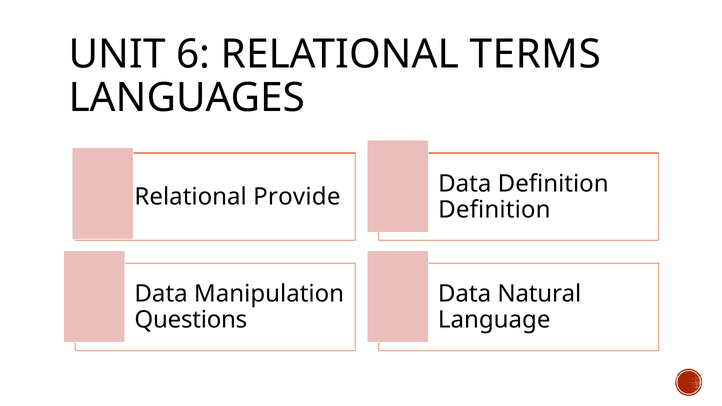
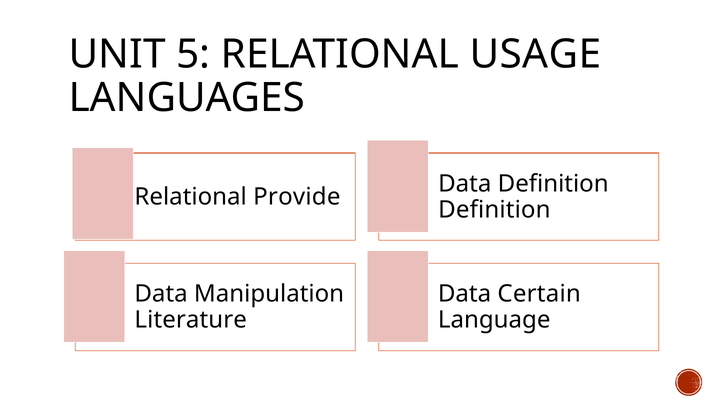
6: 6 -> 5
TERMS: TERMS -> USAGE
Natural: Natural -> Certain
Questions: Questions -> Literature
